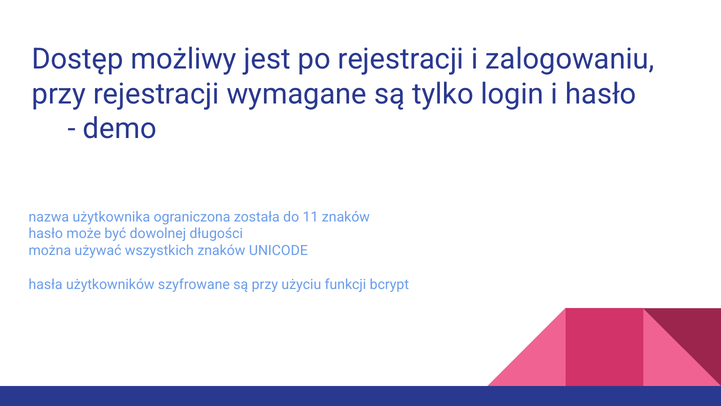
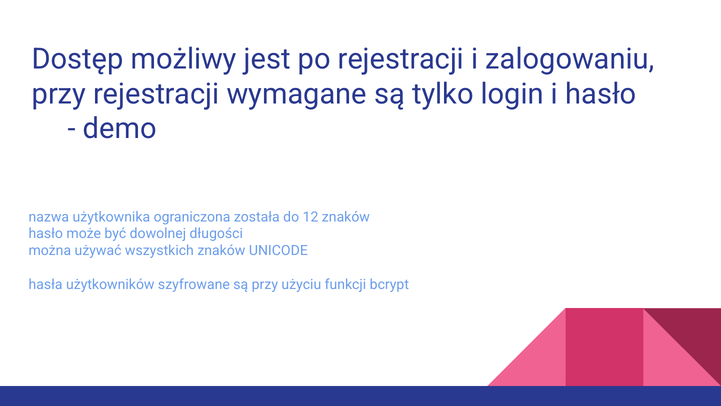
11: 11 -> 12
